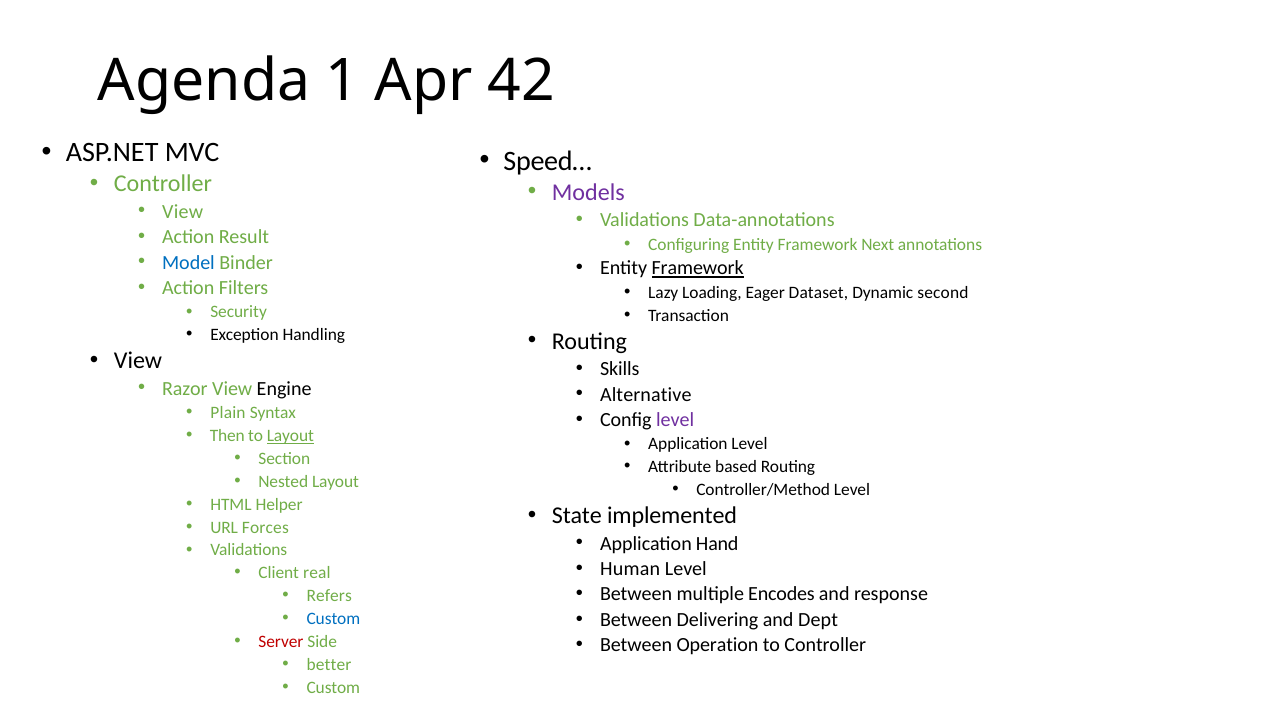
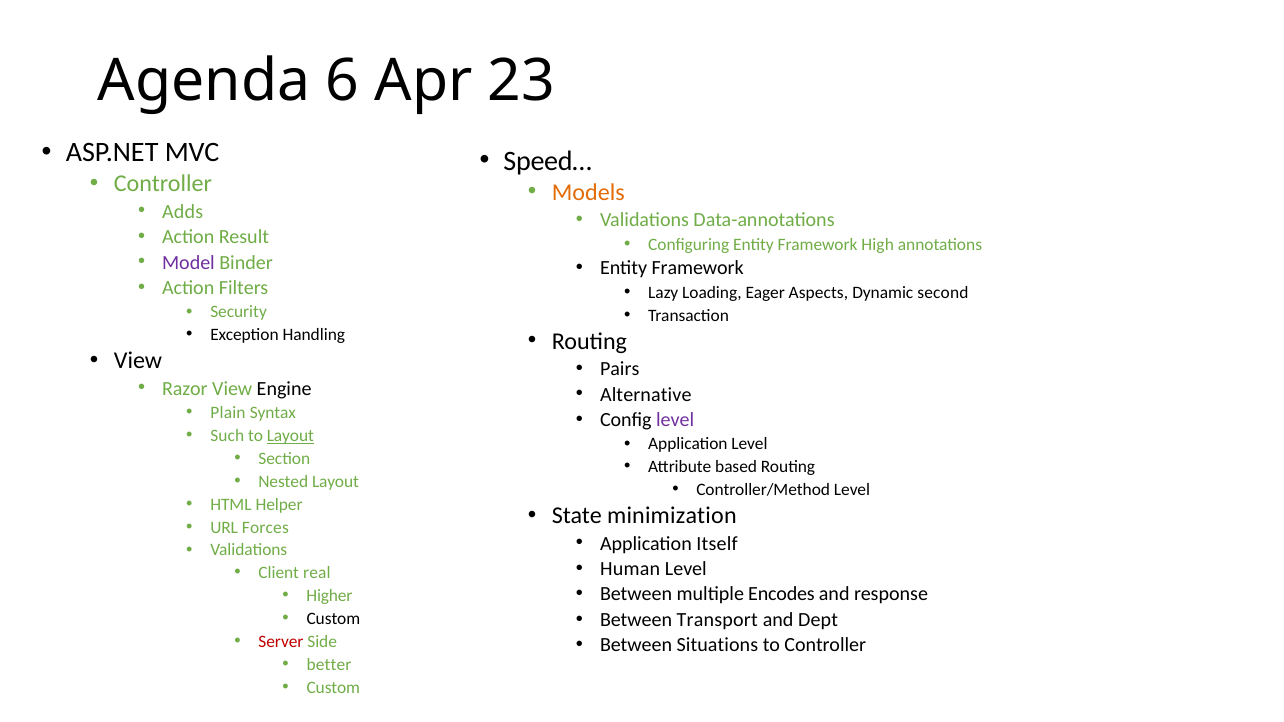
1: 1 -> 6
42: 42 -> 23
Models colour: purple -> orange
View at (183, 212): View -> Adds
Next: Next -> High
Model colour: blue -> purple
Framework at (698, 268) underline: present -> none
Dataset: Dataset -> Aspects
Skills: Skills -> Pairs
Then: Then -> Such
implemented: implemented -> minimization
Hand: Hand -> Itself
Refers: Refers -> Higher
Delivering: Delivering -> Transport
Custom at (333, 619) colour: blue -> black
Operation: Operation -> Situations
